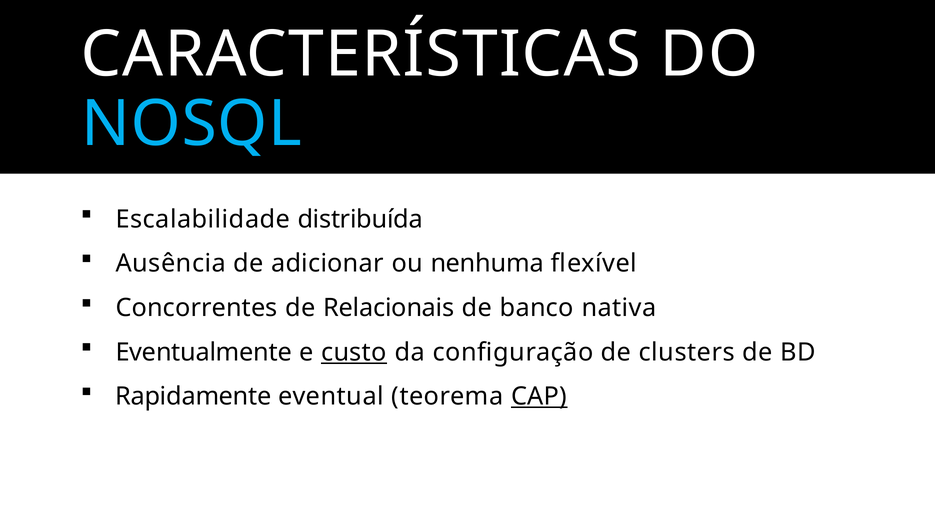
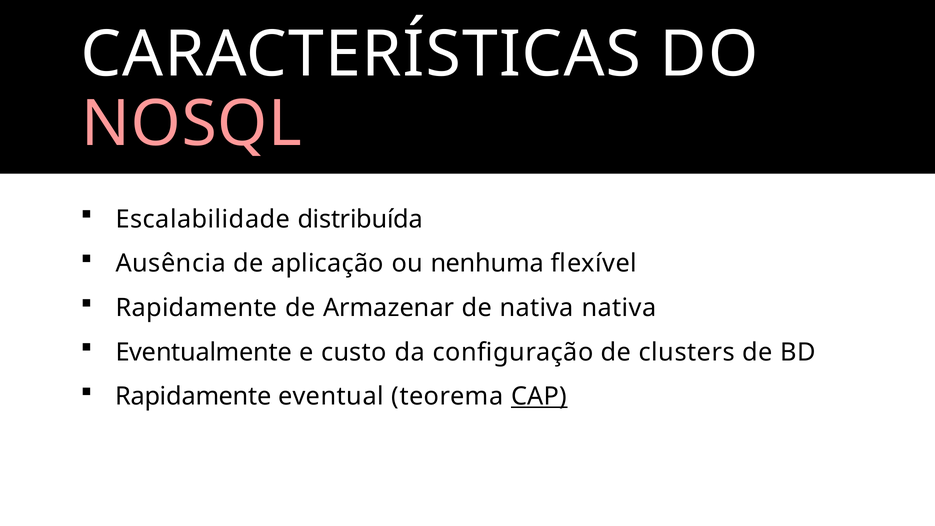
NOSQL colour: light blue -> pink
adicionar: adicionar -> aplicação
Concorrentes at (197, 308): Concorrentes -> Rapidamente
Relacionais: Relacionais -> Armazenar
de banco: banco -> nativa
custo underline: present -> none
